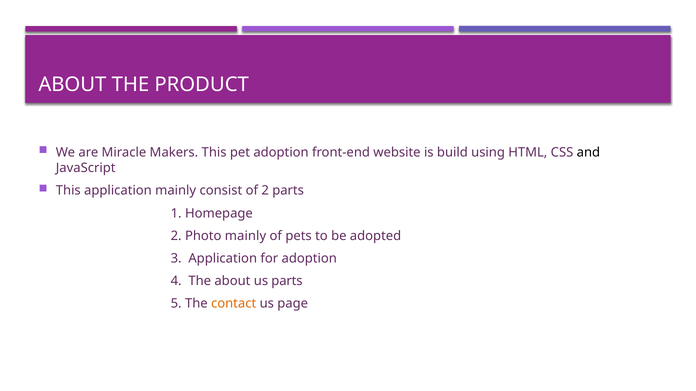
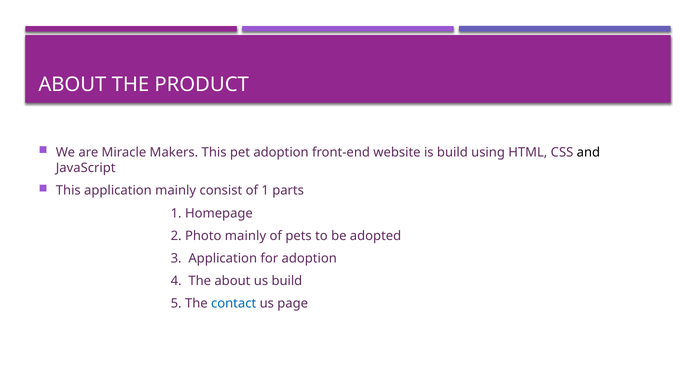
of 2: 2 -> 1
us parts: parts -> build
contact colour: orange -> blue
